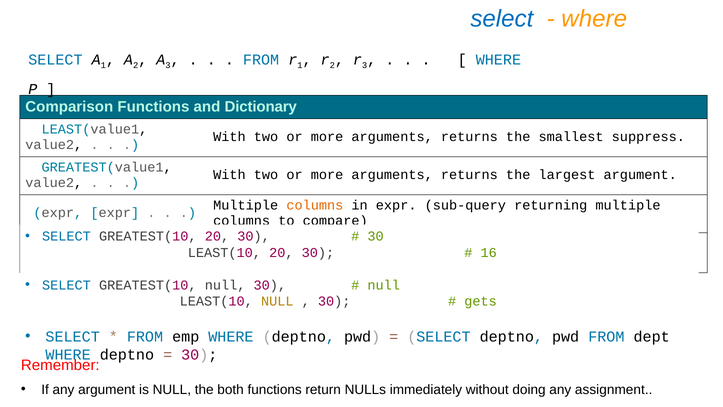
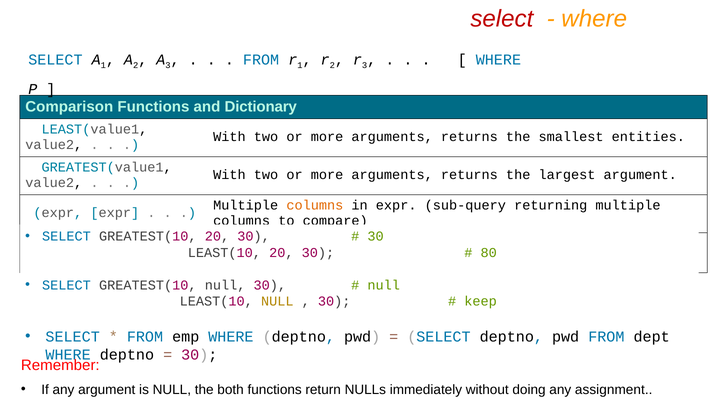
select at (502, 19) colour: blue -> red
suppress: suppress -> entities
16: 16 -> 80
gets: gets -> keep
